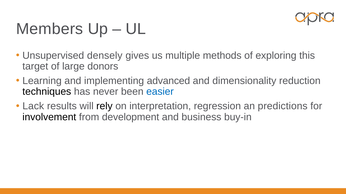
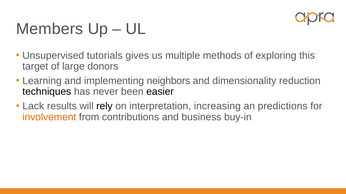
densely: densely -> tutorials
advanced: advanced -> neighbors
easier colour: blue -> black
regression: regression -> increasing
involvement colour: black -> orange
development: development -> contributions
